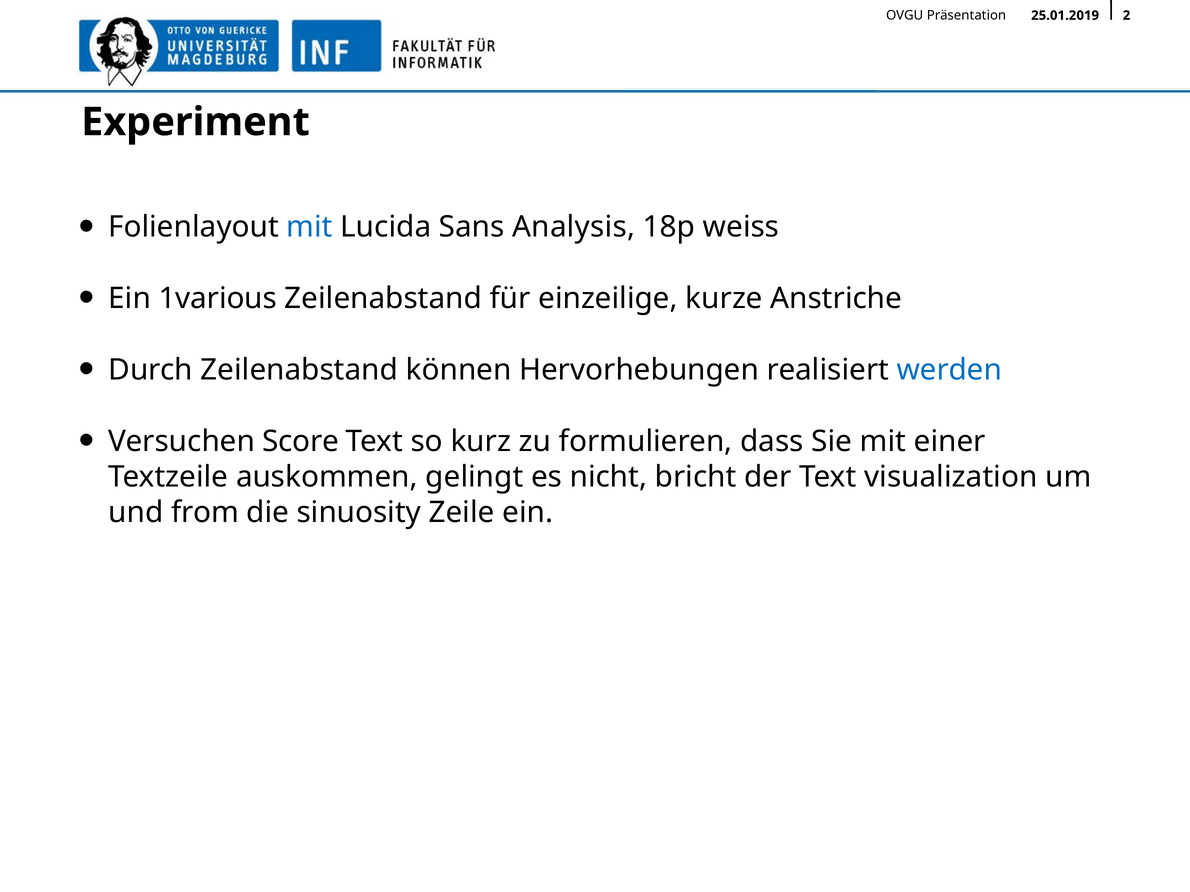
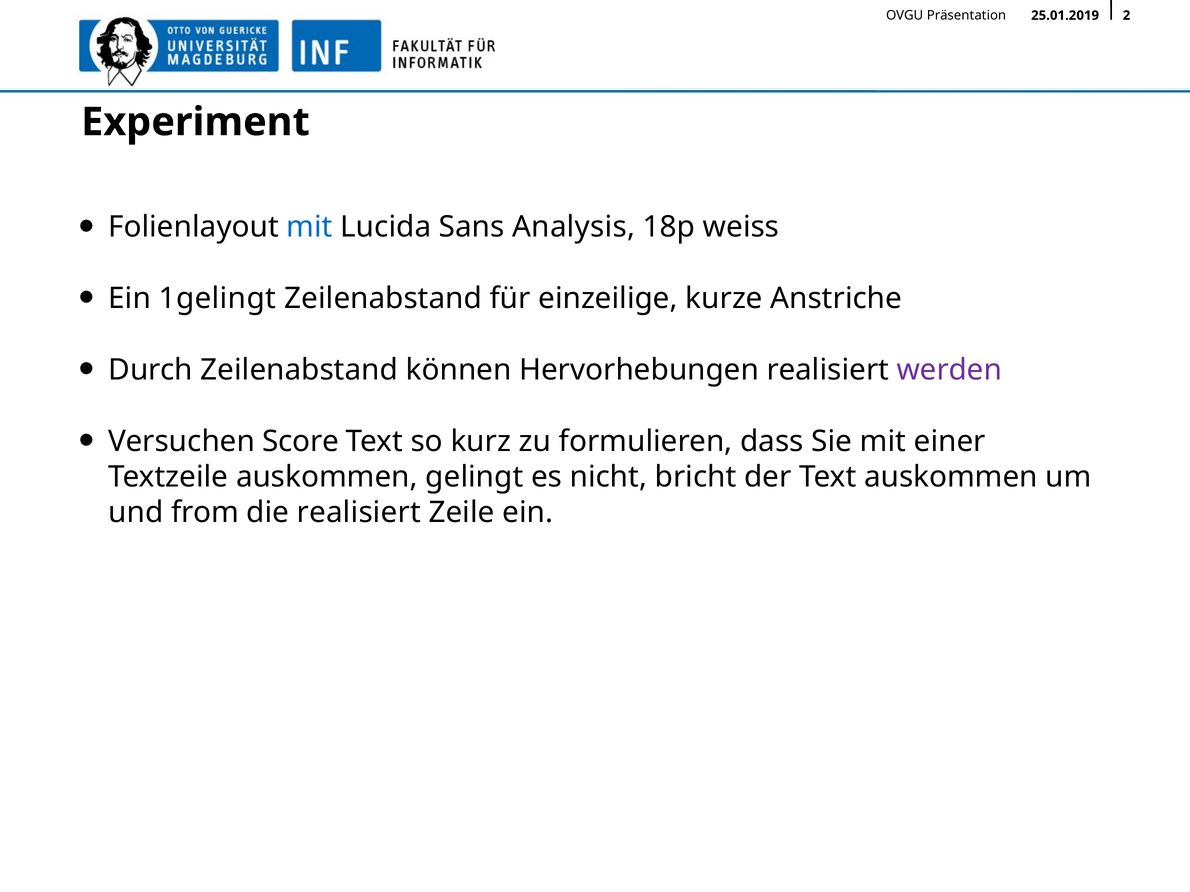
1various: 1various -> 1gelingt
werden colour: blue -> purple
Text visualization: visualization -> auskommen
die sinuosity: sinuosity -> realisiert
